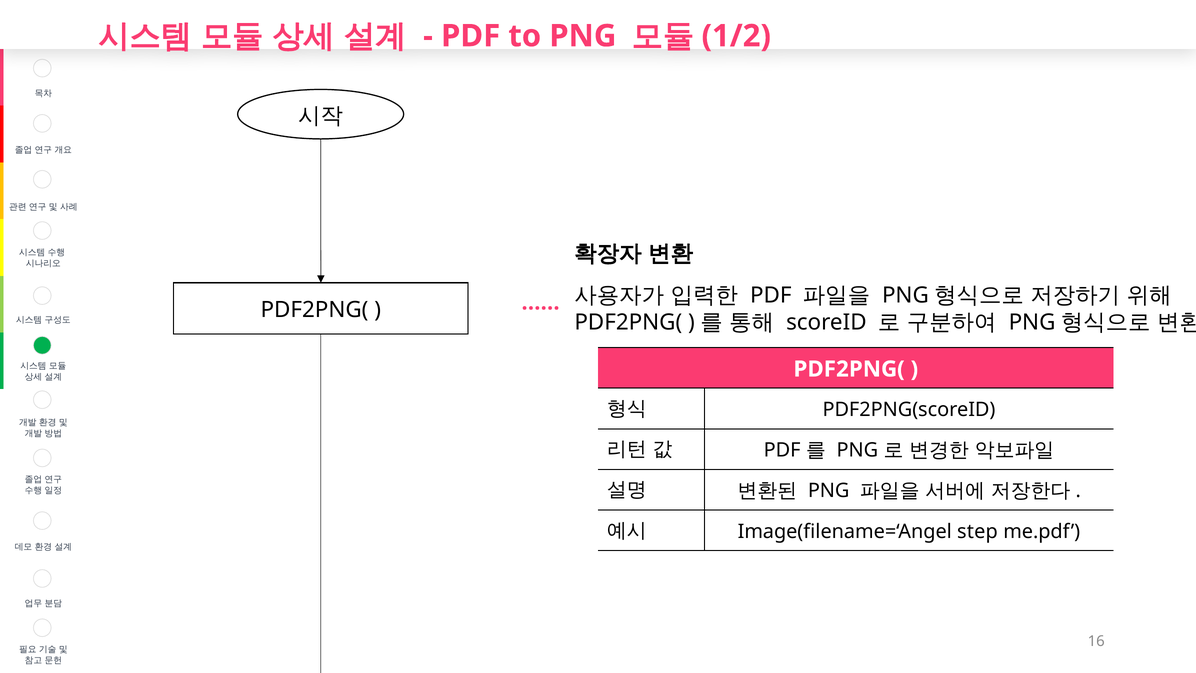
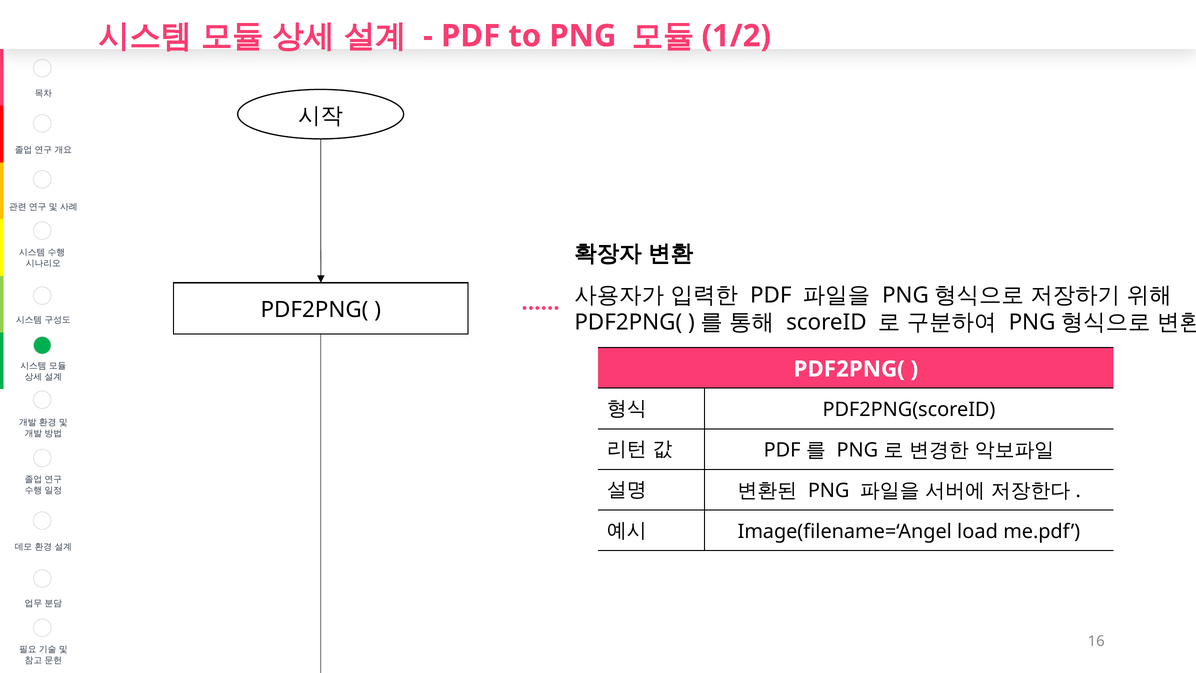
step: step -> load
